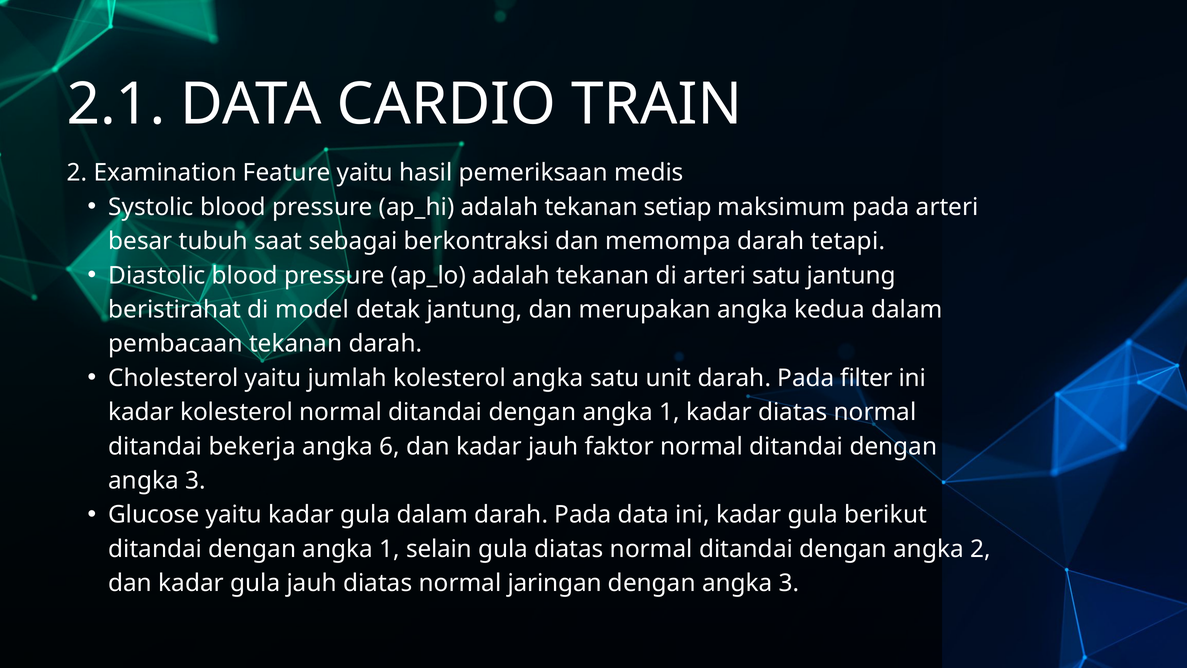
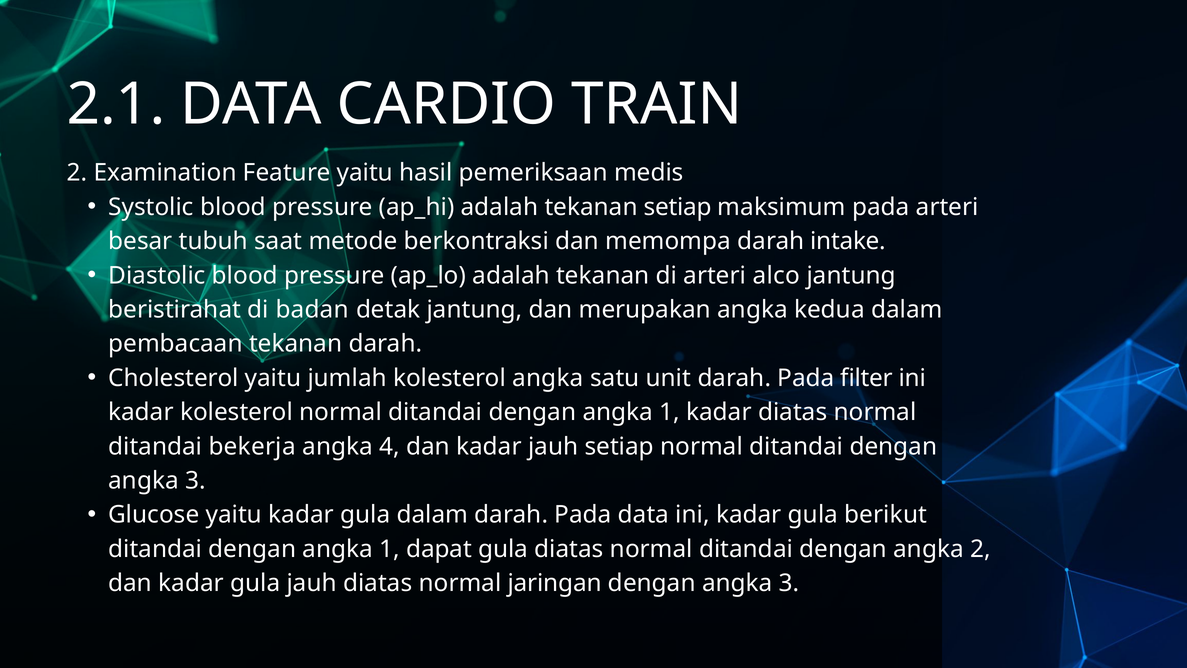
sebagai: sebagai -> metode
tetapi: tetapi -> intake
arteri satu: satu -> alco
model: model -> badan
6: 6 -> 4
jauh faktor: faktor -> setiap
selain: selain -> dapat
